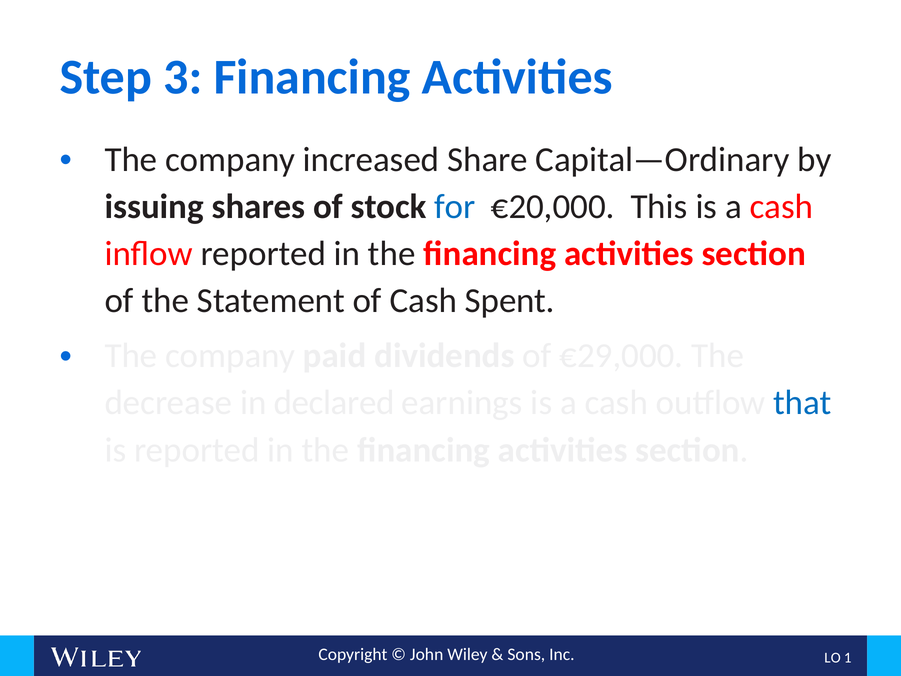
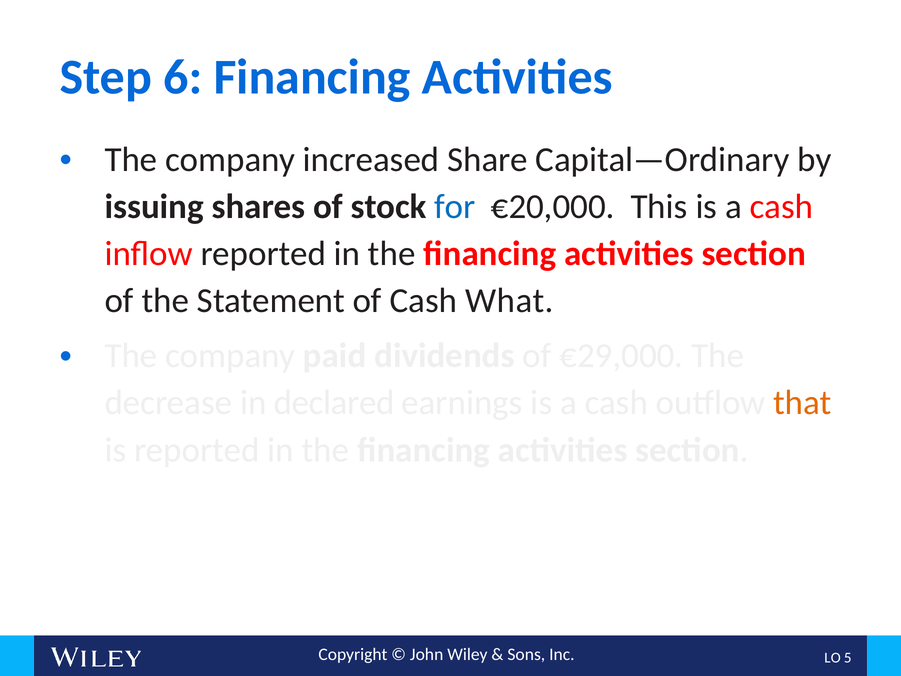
3: 3 -> 6
Spent: Spent -> What
that colour: blue -> orange
1: 1 -> 5
